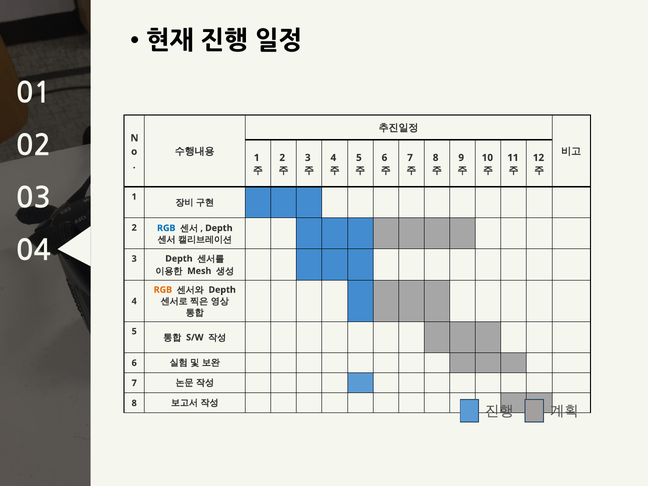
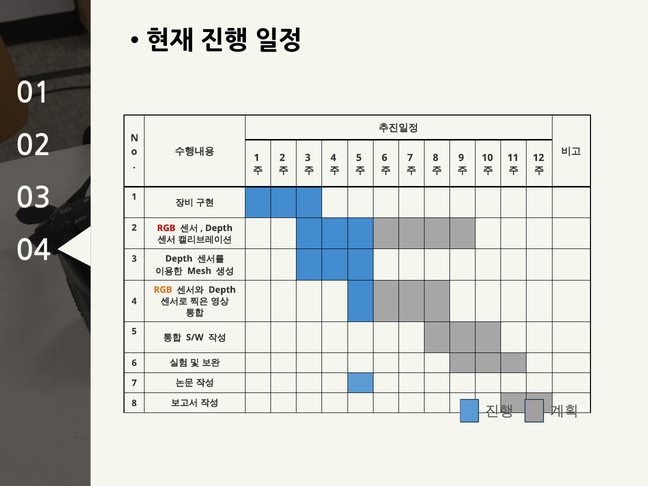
RGB at (166, 228) colour: blue -> red
